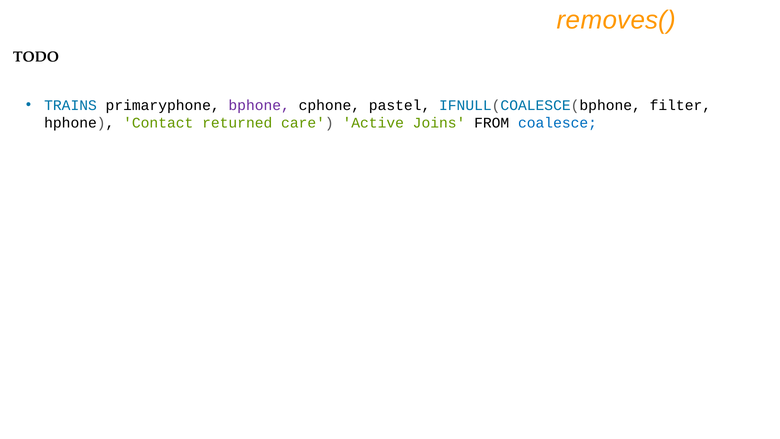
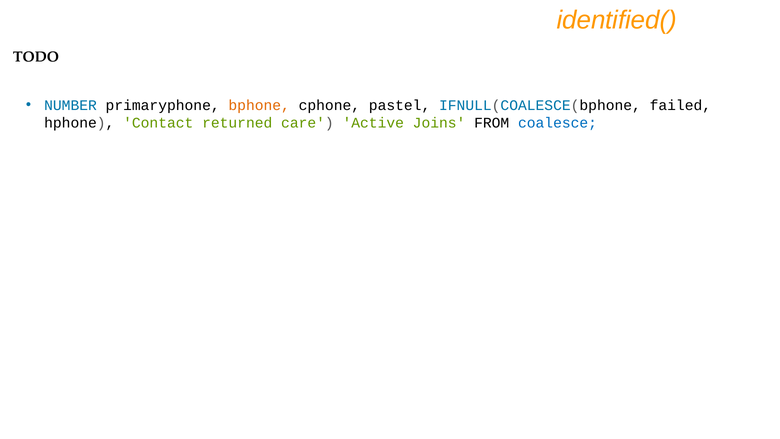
removes(: removes( -> identified(
TRAINS: TRAINS -> NUMBER
bphone colour: purple -> orange
filter: filter -> failed
